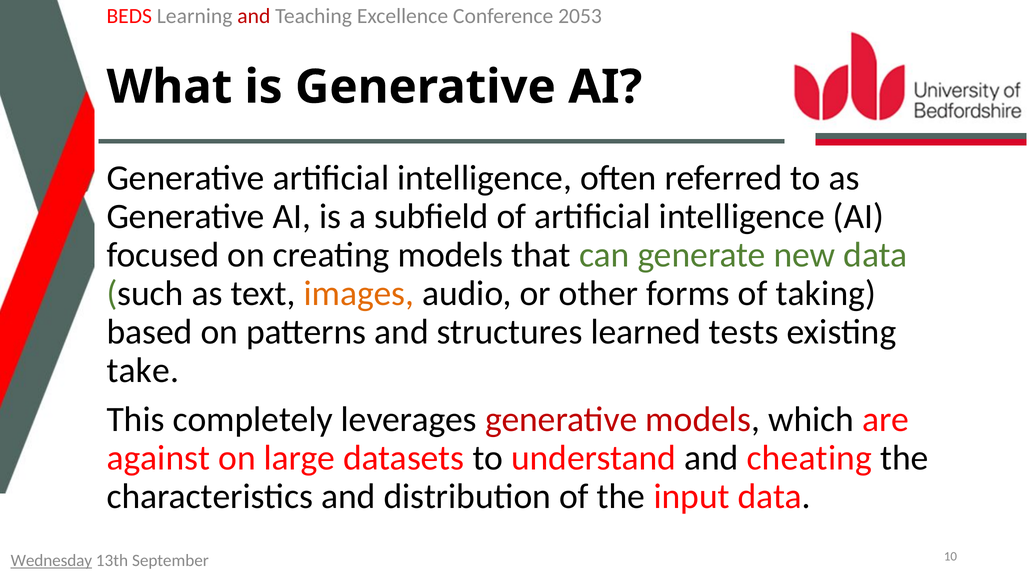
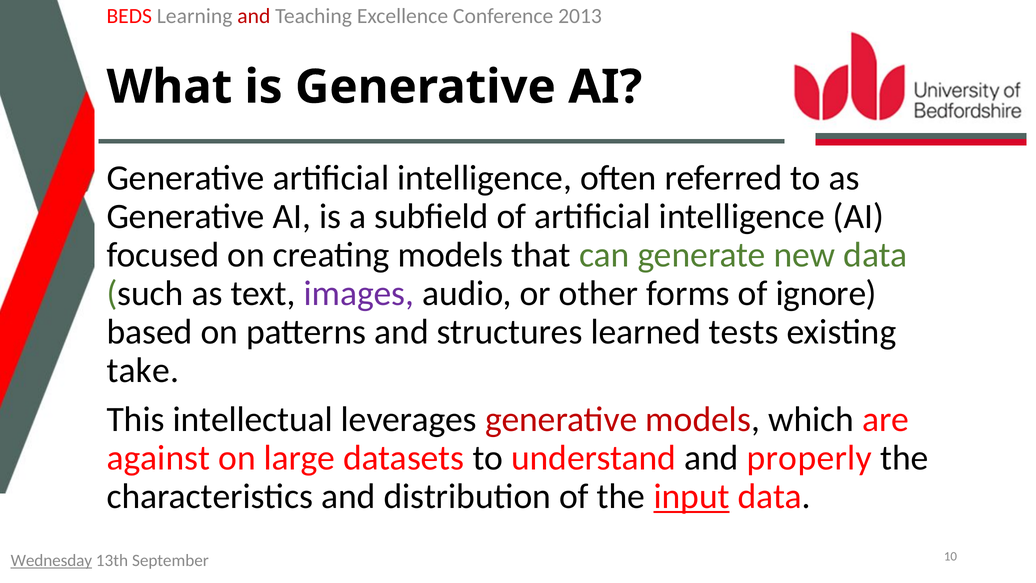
2053: 2053 -> 2013
images colour: orange -> purple
taking: taking -> ignore
completely: completely -> intellectual
cheating: cheating -> properly
input underline: none -> present
